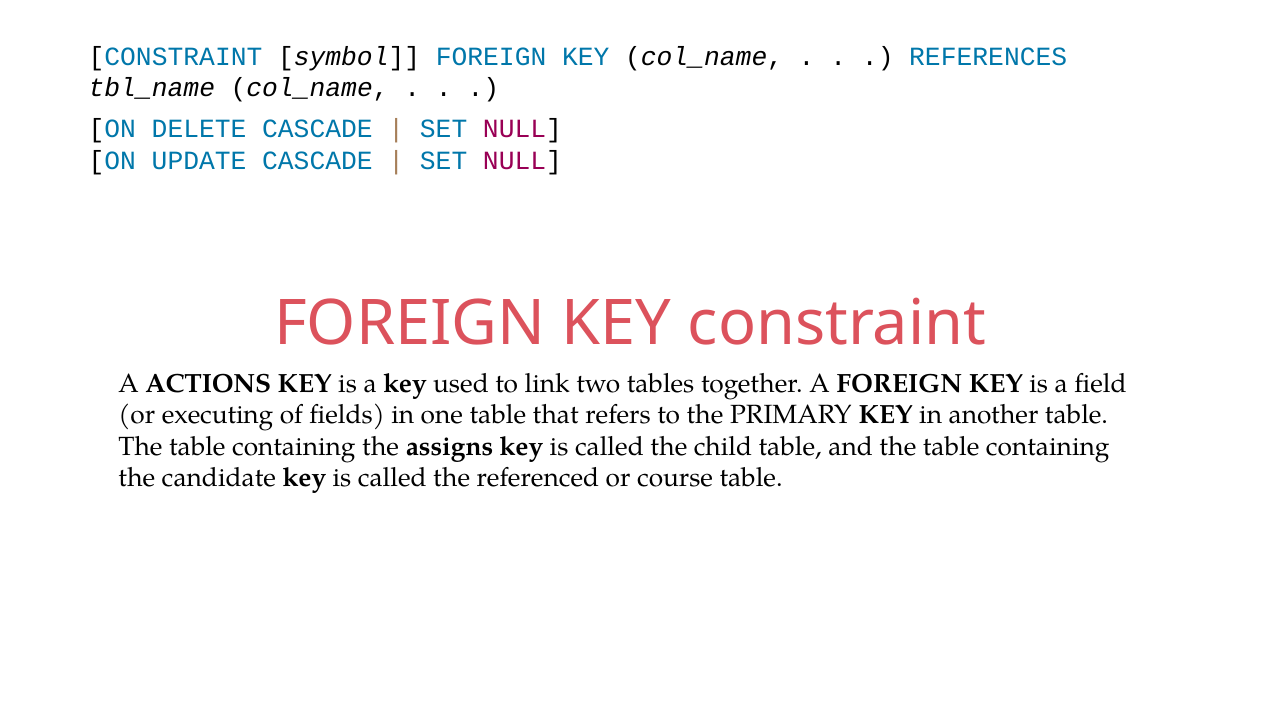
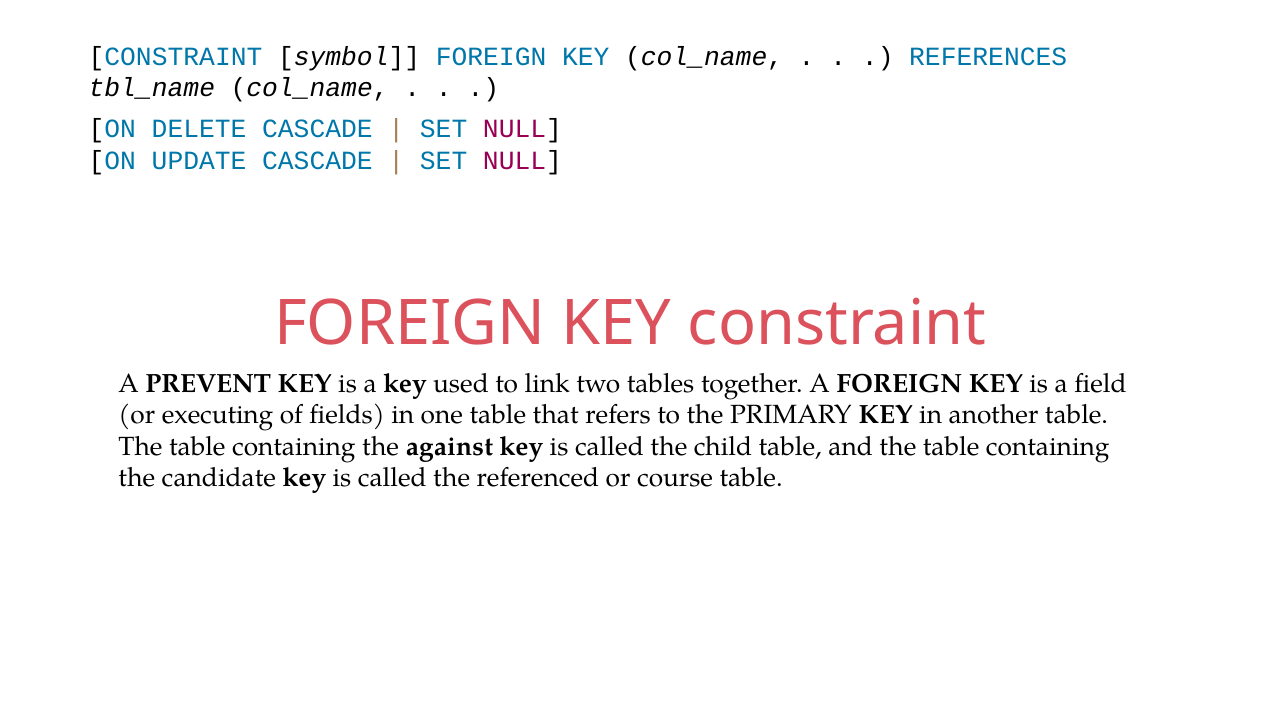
ACTIONS: ACTIONS -> PREVENT
assigns: assigns -> against
